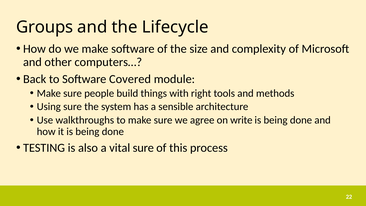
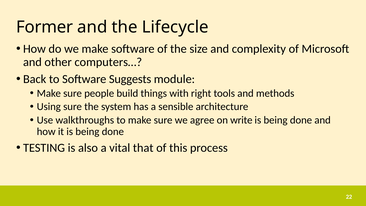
Groups: Groups -> Former
Covered: Covered -> Suggests
vital sure: sure -> that
